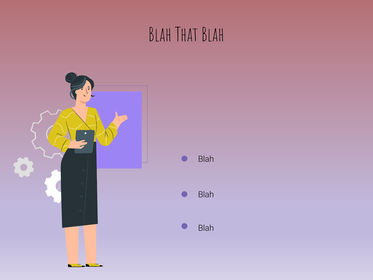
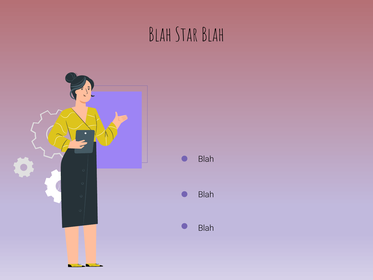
That: That -> Star
